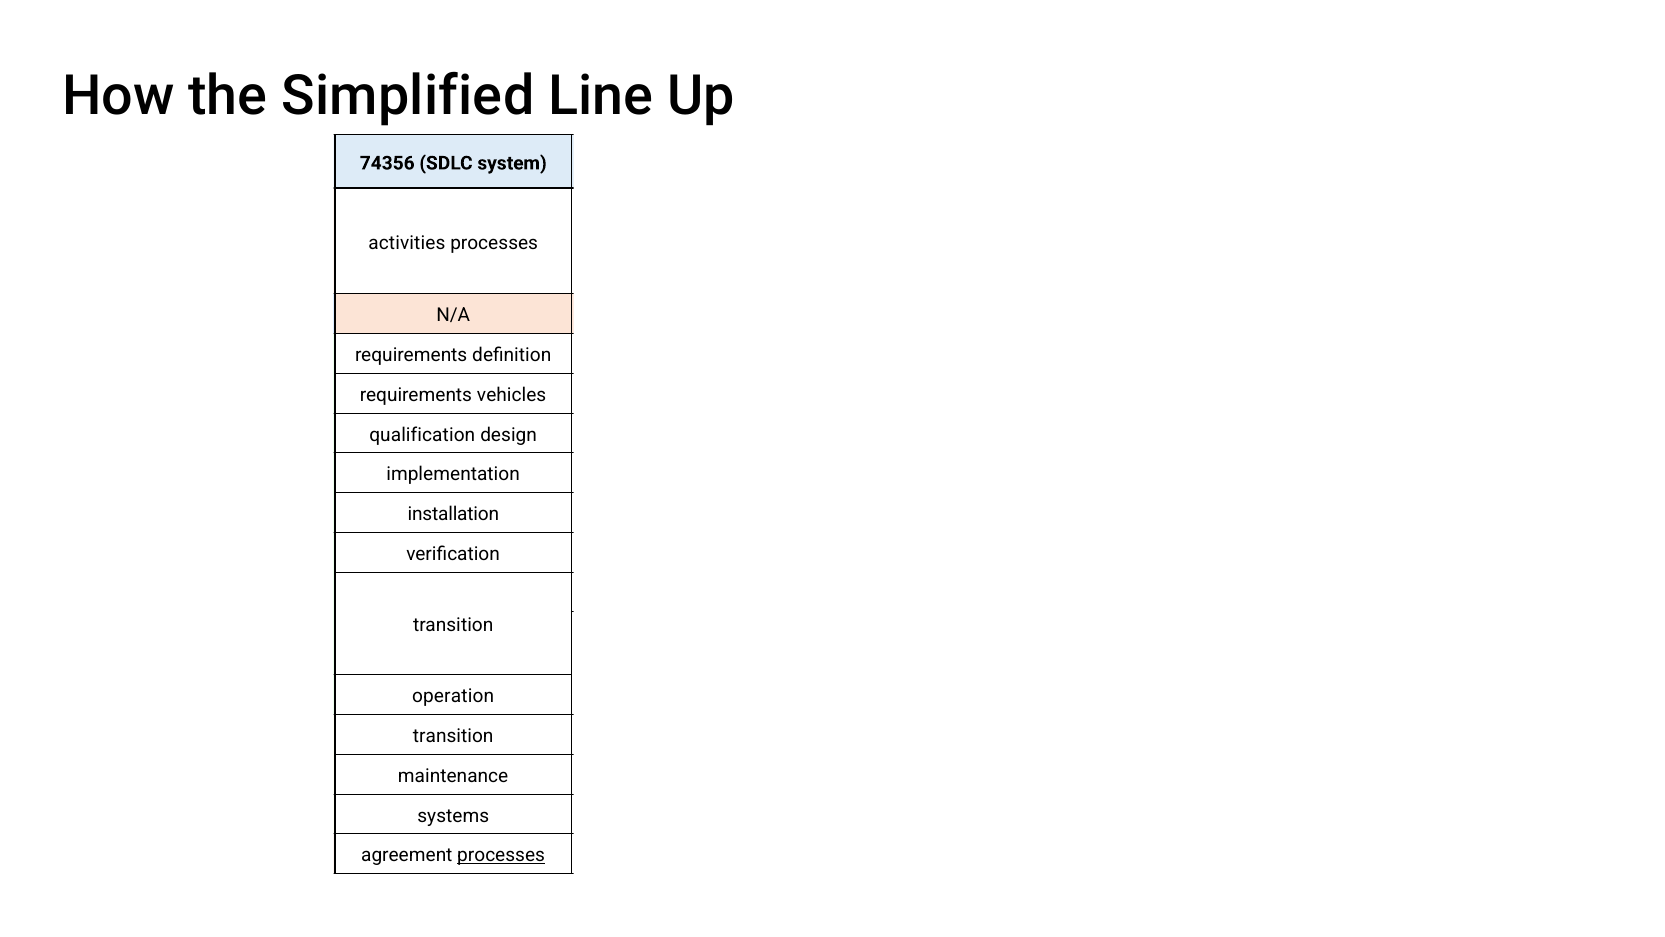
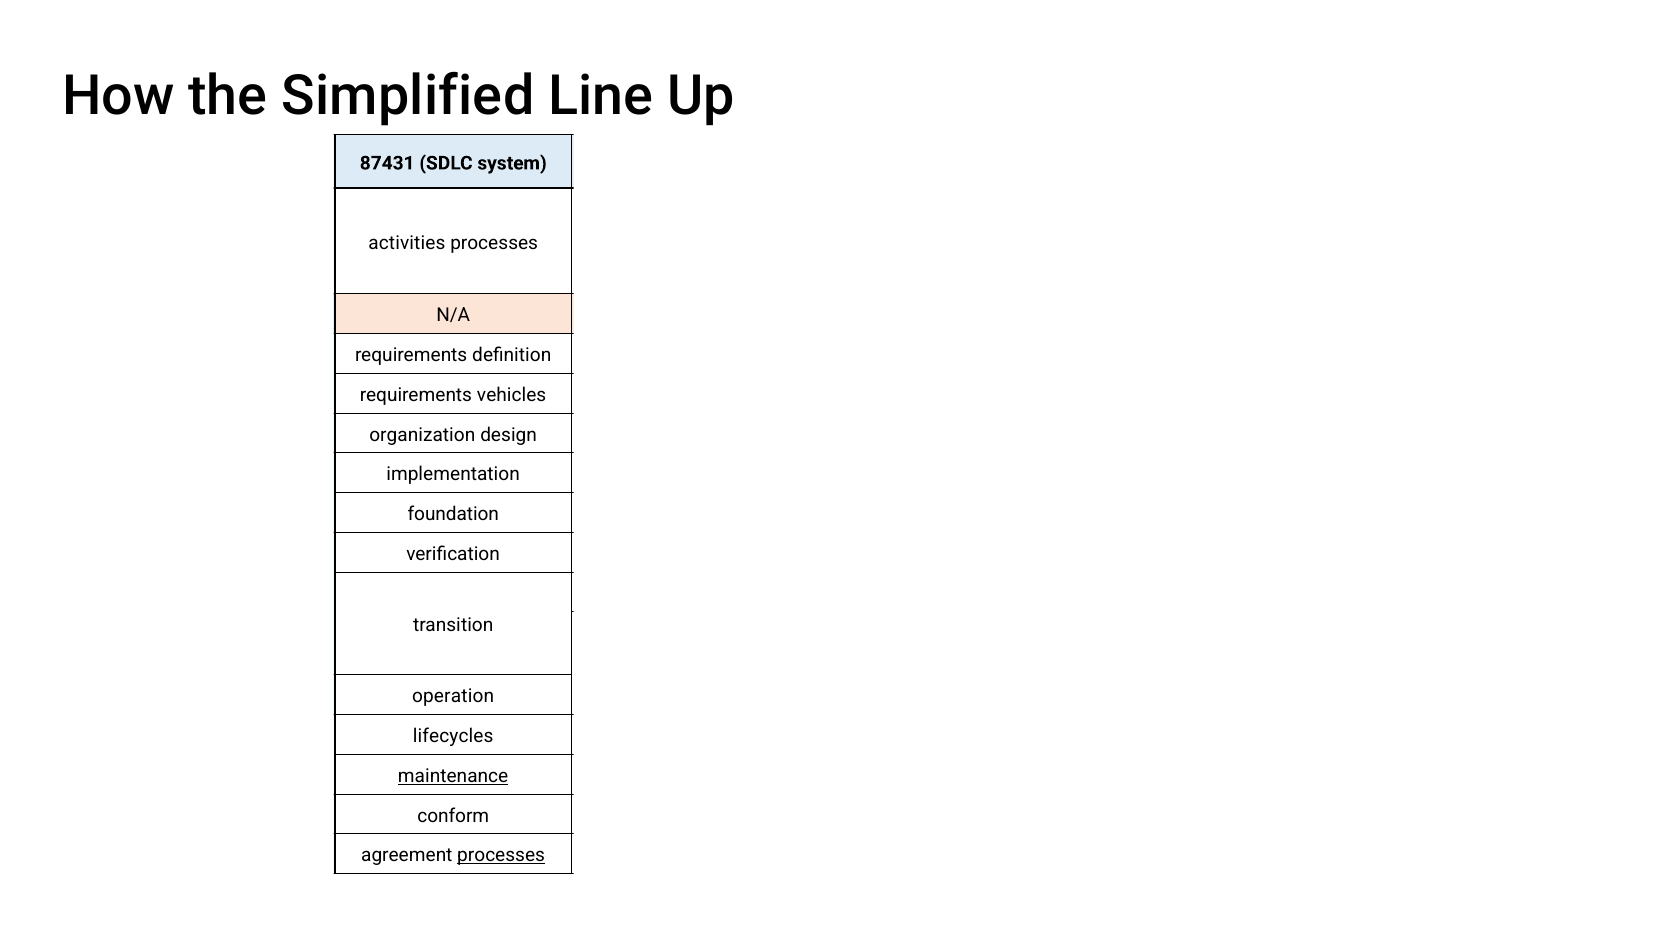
74356: 74356 -> 87431
qualification at (422, 435): qualification -> organization
installation at (453, 514): installation -> foundation
transition at (453, 736): transition -> lifecycles
maintenance at (453, 776) underline: none -> present
systems: systems -> conform
